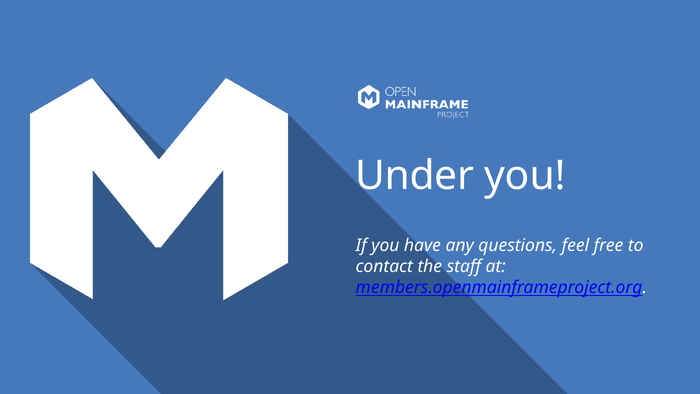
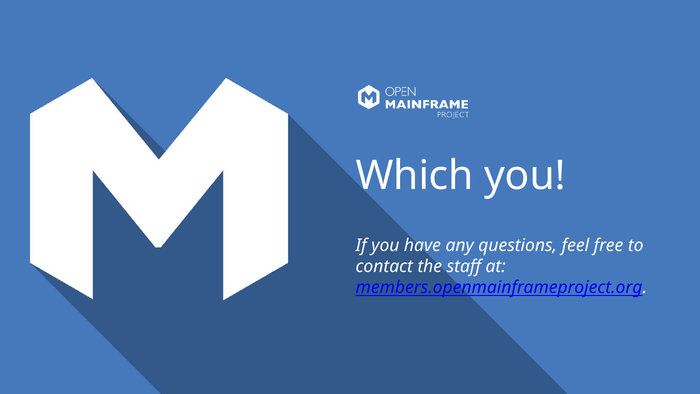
Under: Under -> Which
